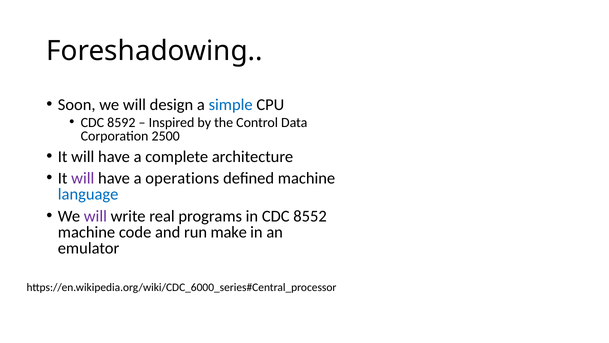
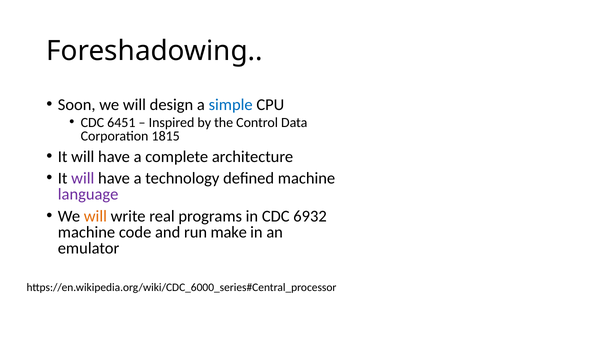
8592: 8592 -> 6451
2500: 2500 -> 1815
operations: operations -> technology
language colour: blue -> purple
will at (95, 216) colour: purple -> orange
8552: 8552 -> 6932
